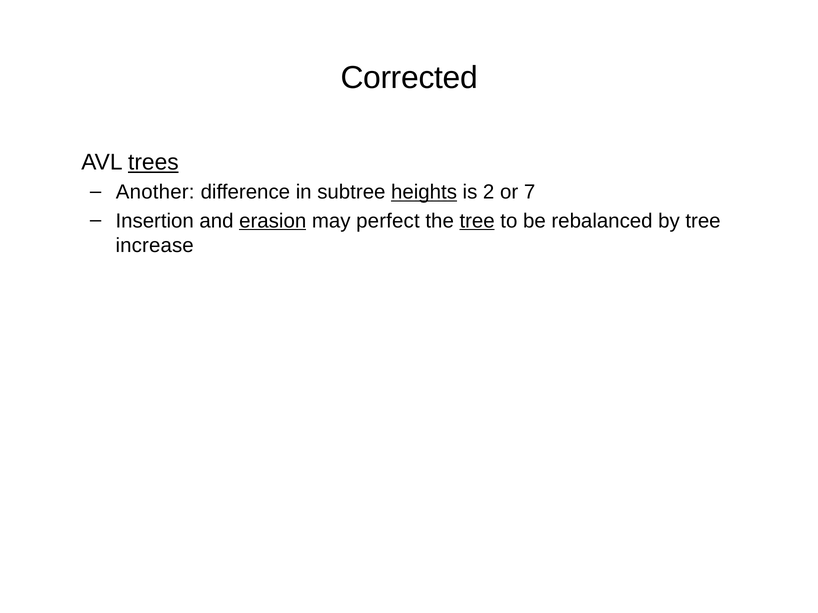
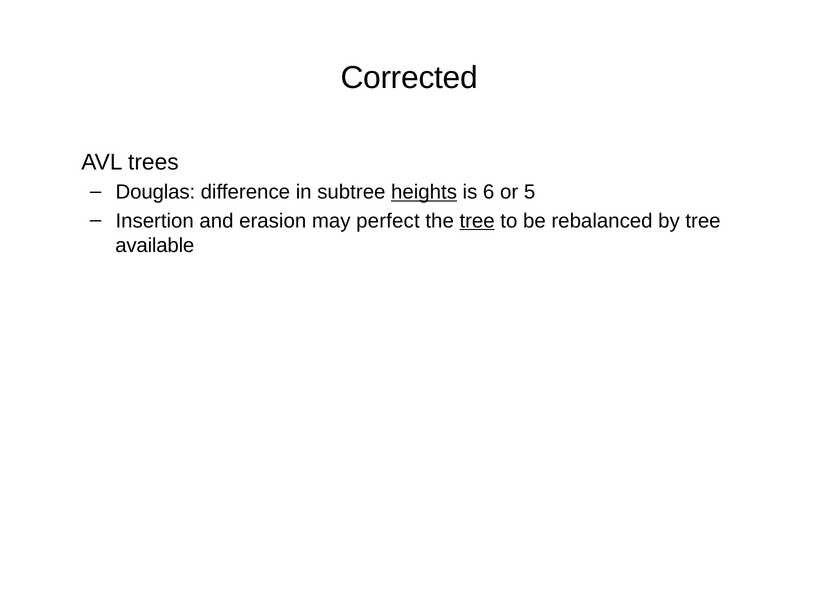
trees underline: present -> none
Another: Another -> Douglas
2: 2 -> 6
7: 7 -> 5
erasion underline: present -> none
increase: increase -> available
